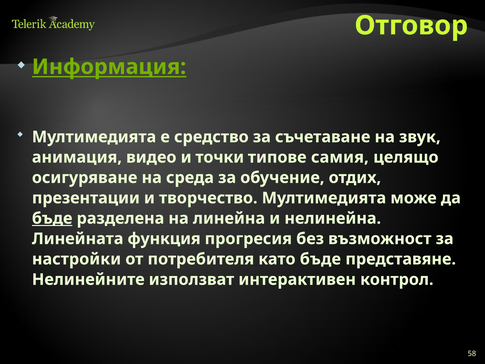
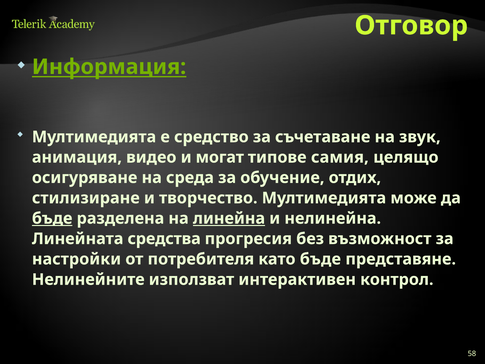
точки: точки -> могат
презентации: презентации -> стилизиране
линейна underline: none -> present
функция: функция -> средства
